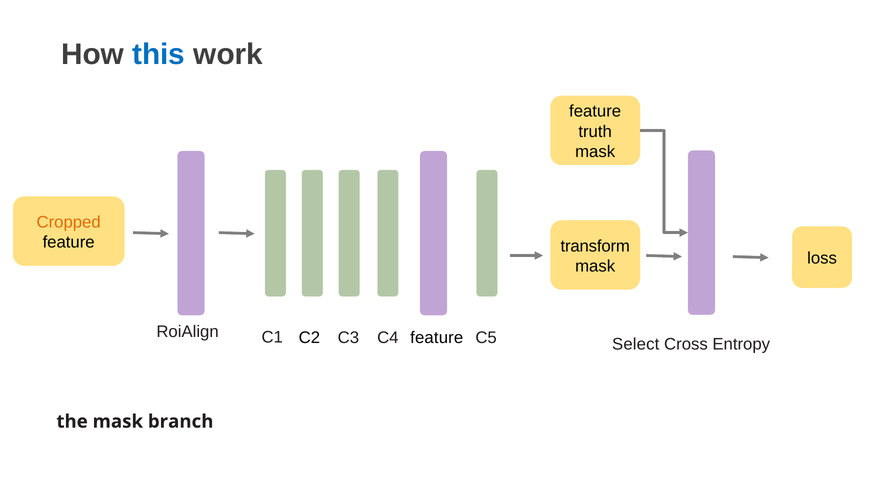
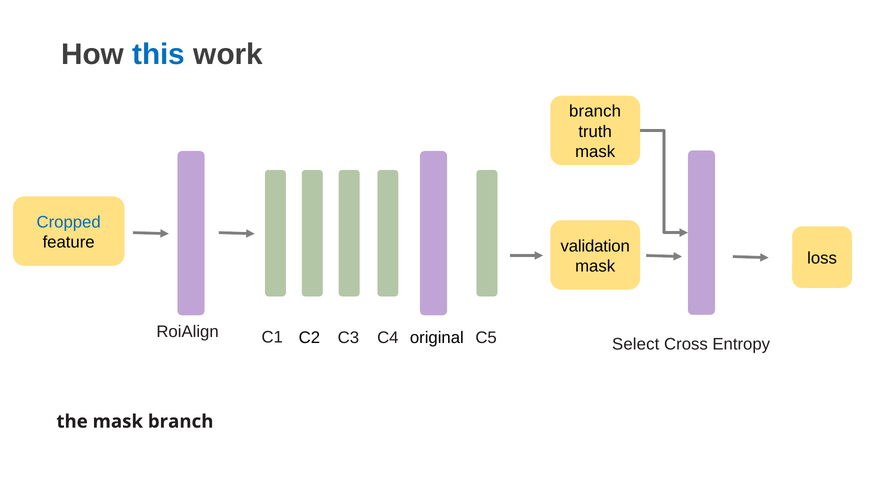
feature at (595, 112): feature -> branch
Cropped colour: orange -> blue
transform: transform -> validation
C1 feature: feature -> original
